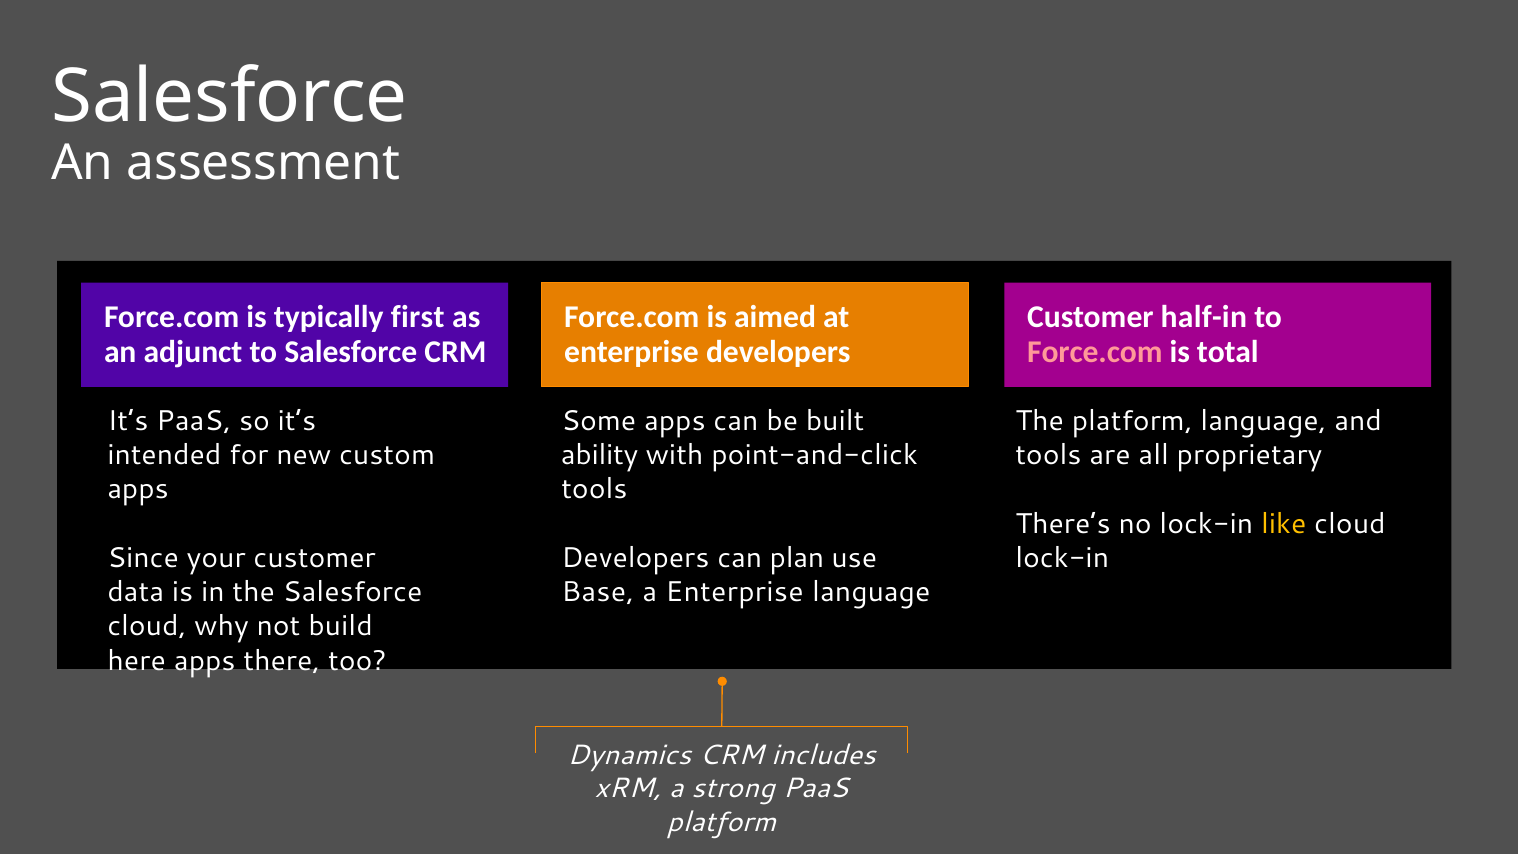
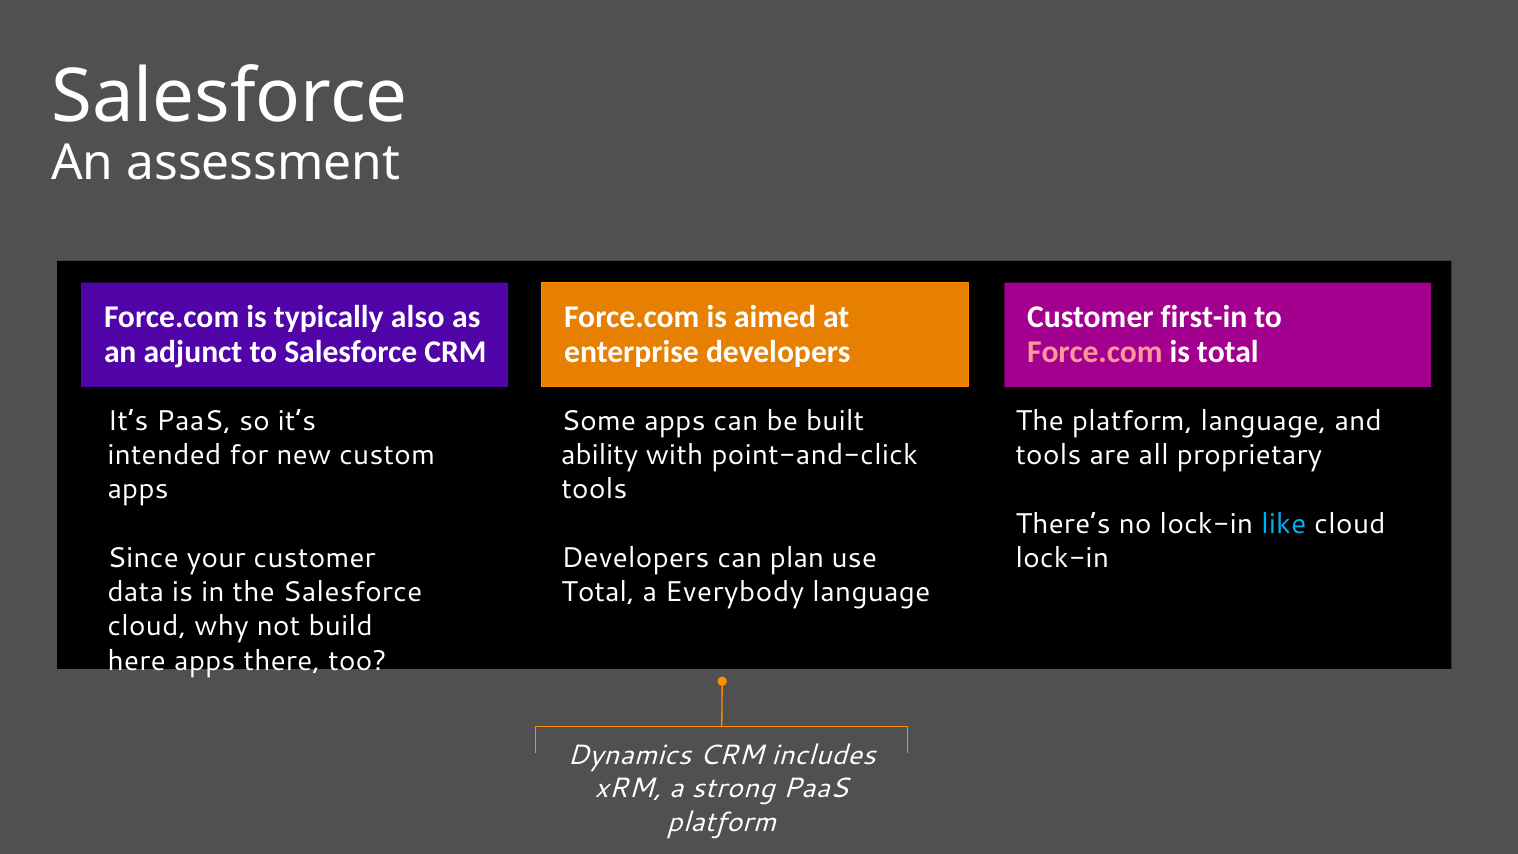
first: first -> also
half-in: half-in -> first-in
like colour: yellow -> light blue
Base at (598, 592): Base -> Total
a Enterprise: Enterprise -> Everybody
